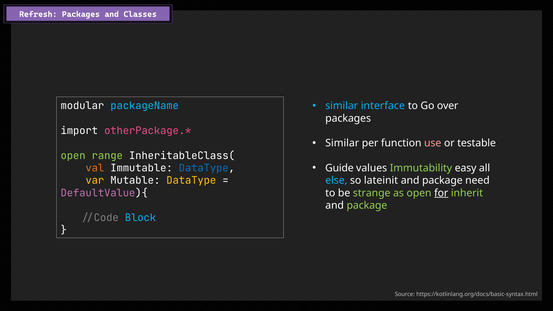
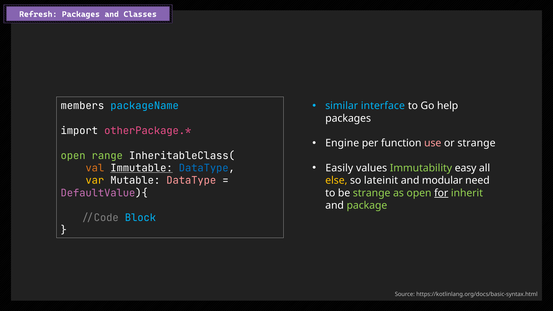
over: over -> help
modular: modular -> members
Similar at (342, 143): Similar -> Engine
or testable: testable -> strange
Guide: Guide -> Easily
Immutable underline: none -> present
DataType at (191, 181) colour: yellow -> pink
else colour: light blue -> yellow
package at (442, 181): package -> modular
